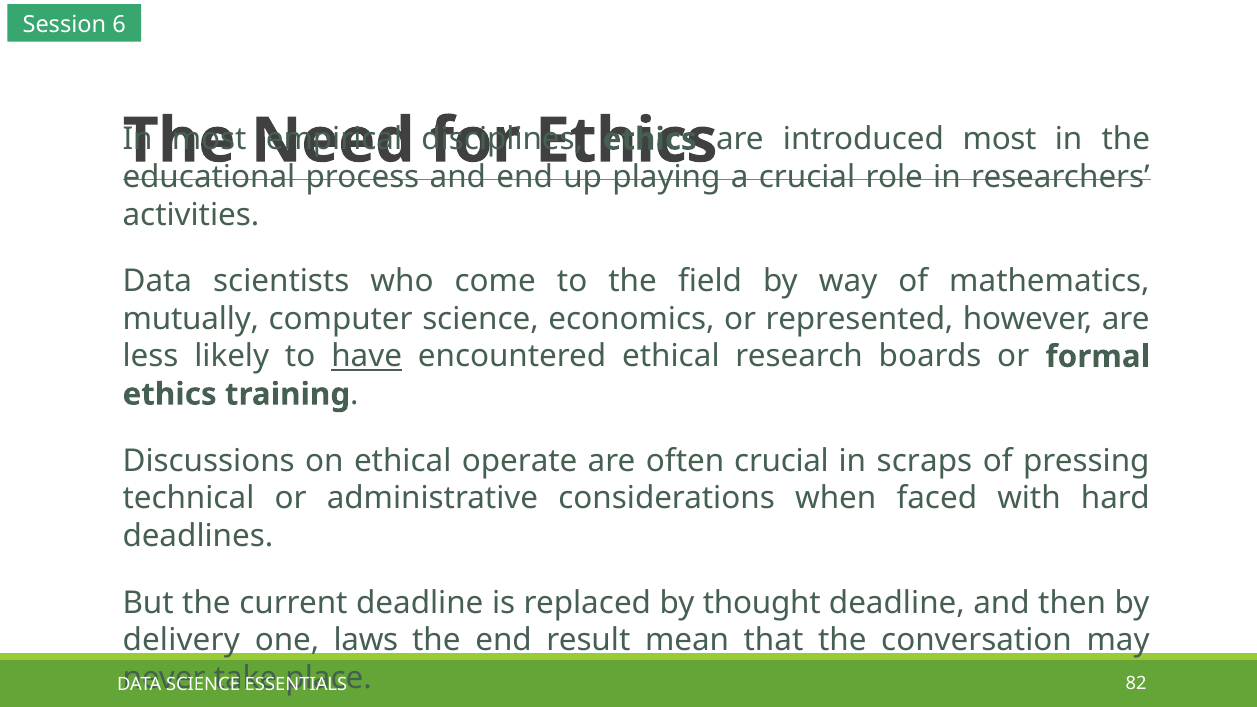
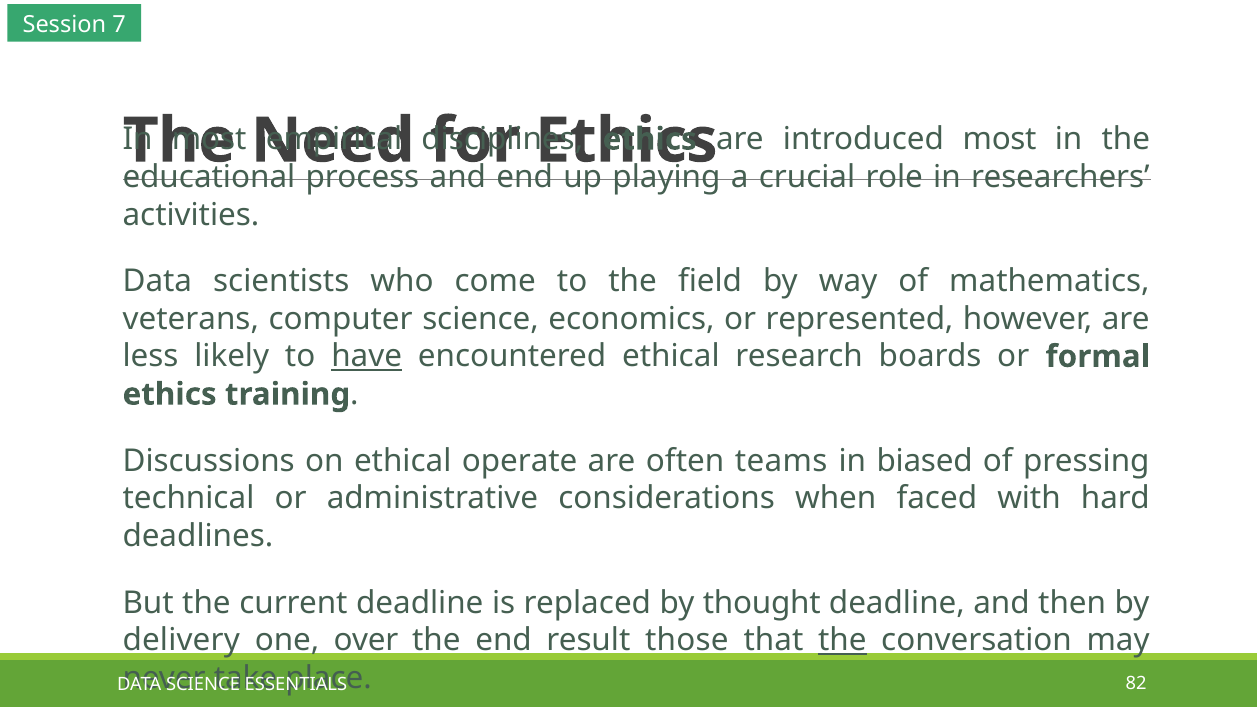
6: 6 -> 7
mutually: mutually -> veterans
often crucial: crucial -> teams
scraps: scraps -> biased
laws: laws -> over
mean: mean -> those
the at (842, 641) underline: none -> present
